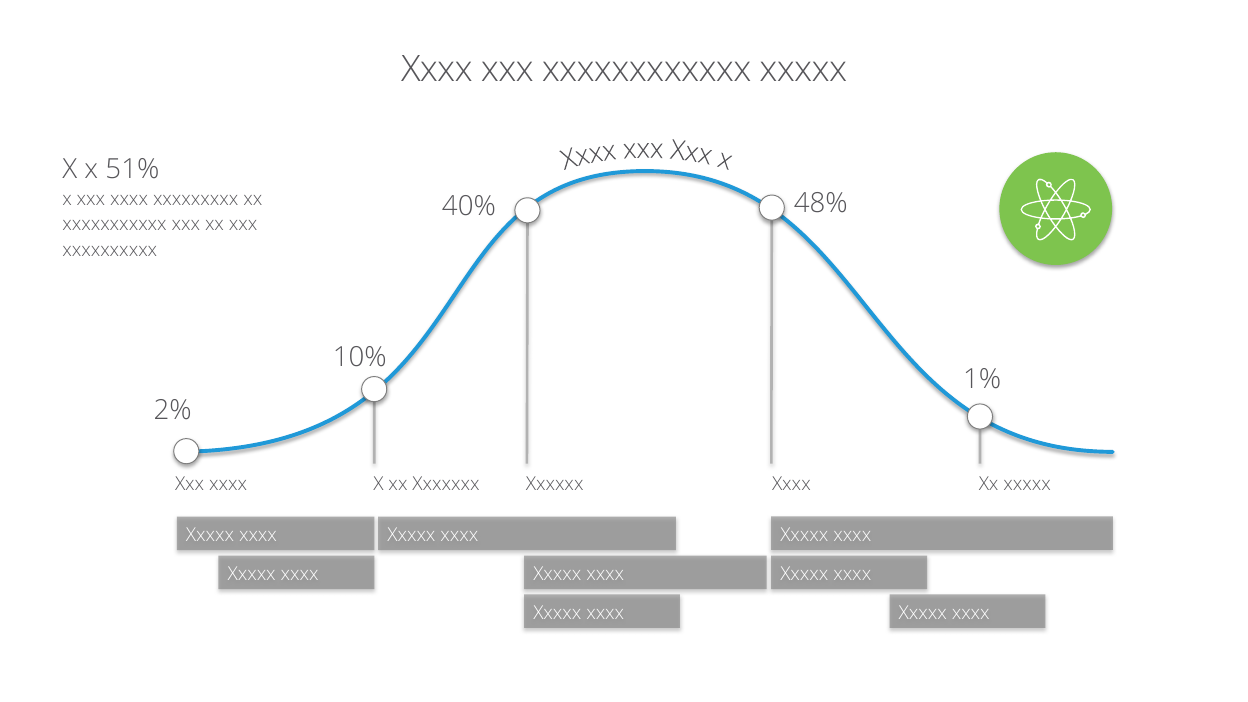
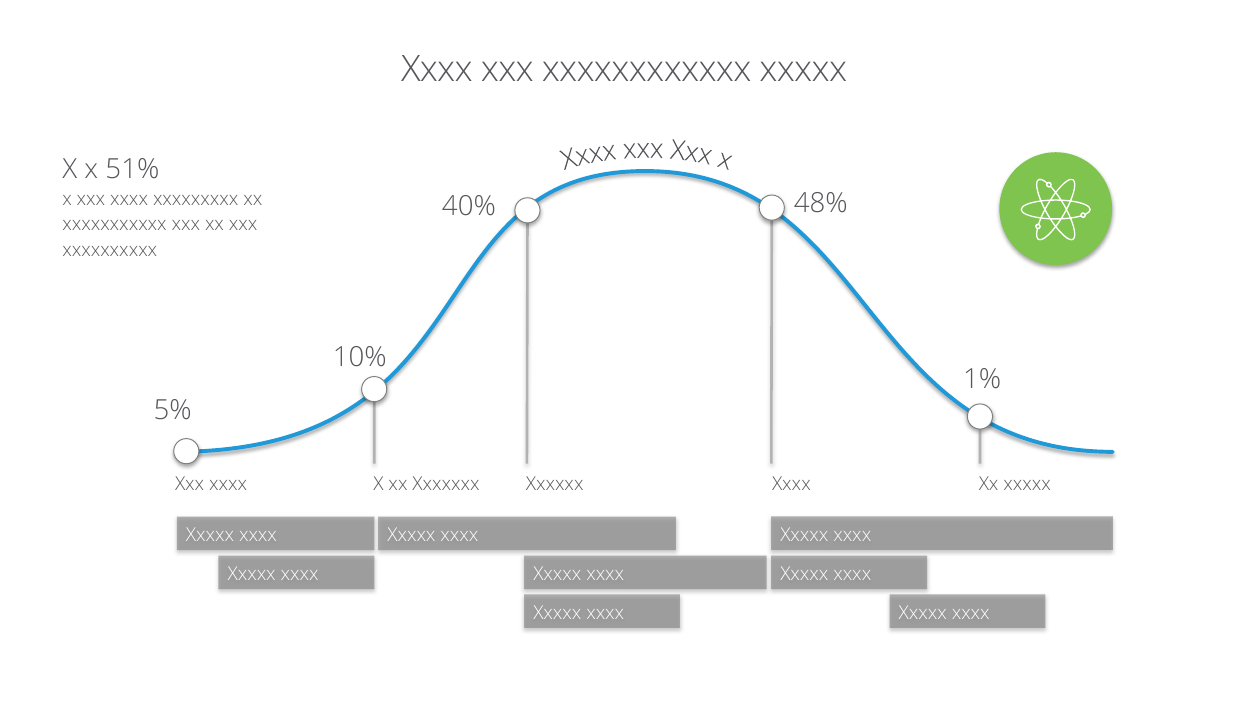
2%: 2% -> 5%
